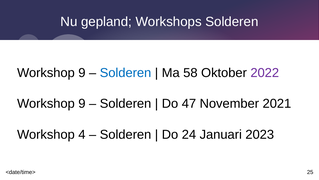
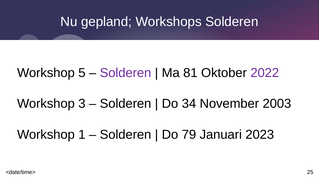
9 at (82, 73): 9 -> 5
Solderen at (126, 73) colour: blue -> purple
58: 58 -> 81
9 at (82, 103): 9 -> 3
47: 47 -> 34
2021: 2021 -> 2003
4: 4 -> 1
24: 24 -> 79
